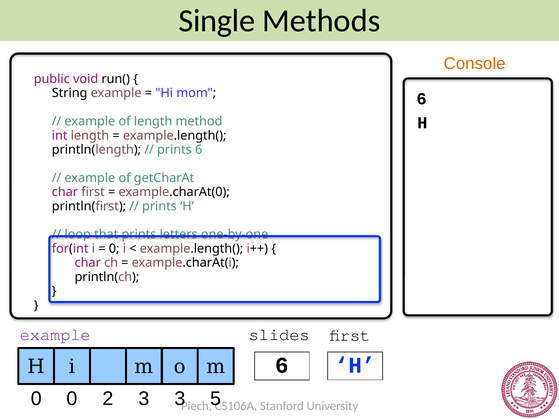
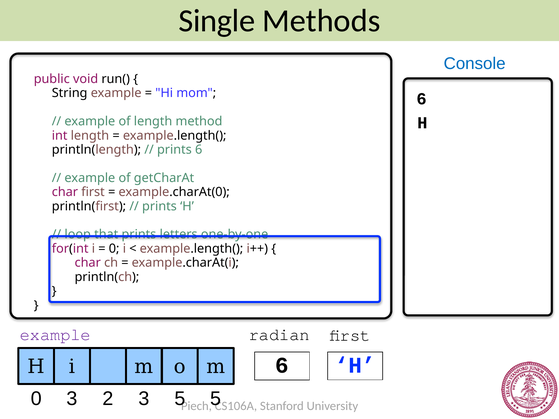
Console colour: orange -> blue
slides: slides -> radian
0 0: 0 -> 3
3 3: 3 -> 5
